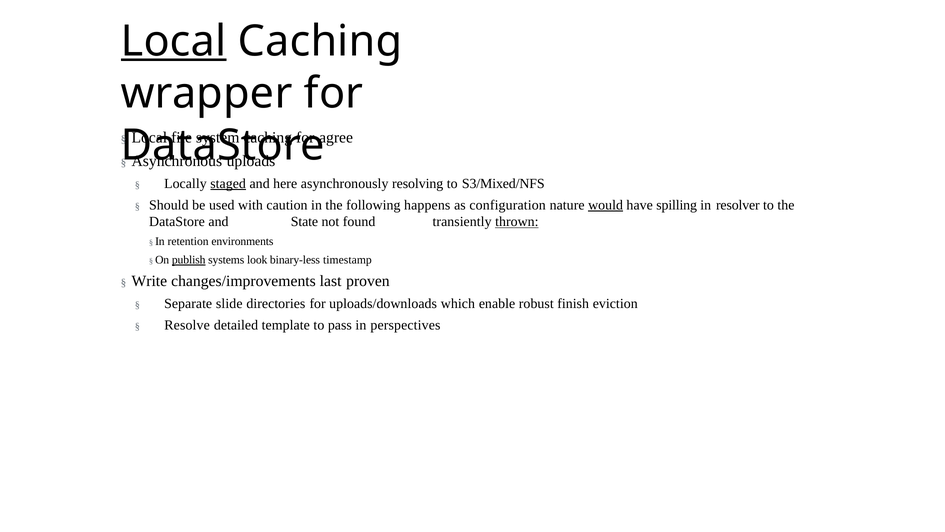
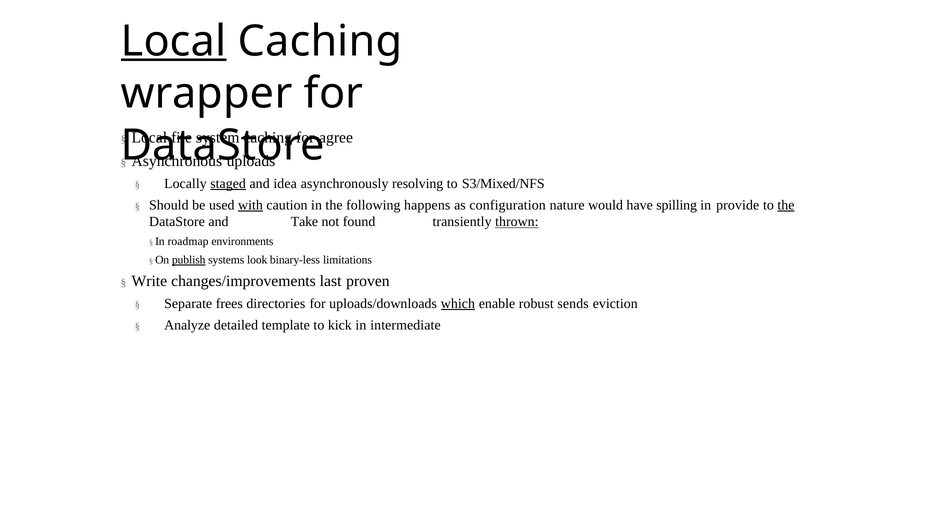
here: here -> idea
with underline: none -> present
would underline: present -> none
resolver: resolver -> provide
the at (786, 205) underline: none -> present
State: State -> Take
retention: retention -> roadmap
timestamp: timestamp -> limitations
slide: slide -> frees
which underline: none -> present
finish: finish -> sends
Resolve: Resolve -> Analyze
pass: pass -> kick
perspectives: perspectives -> intermediate
